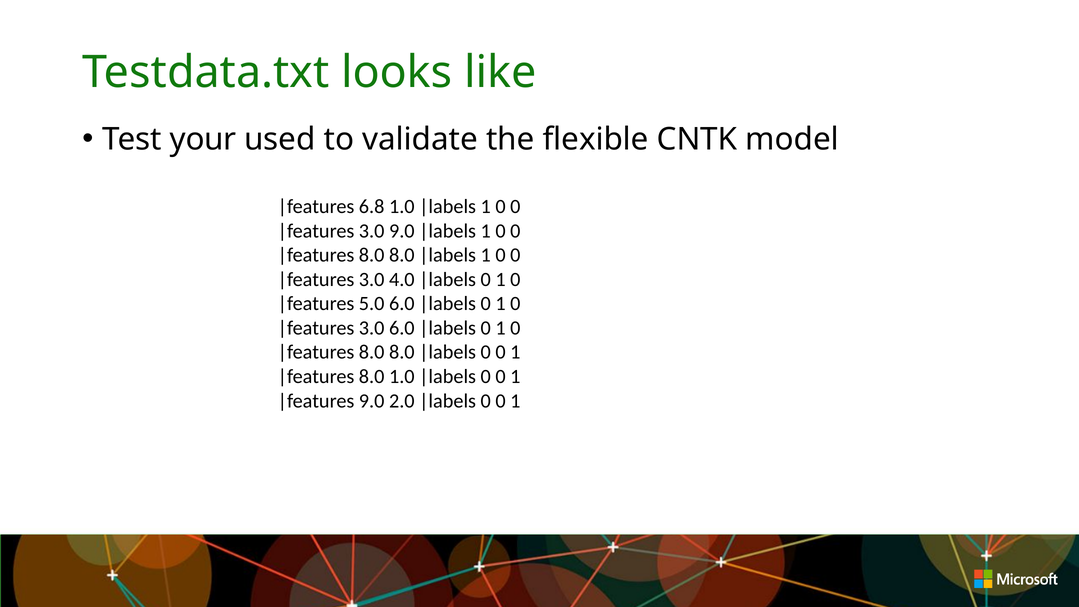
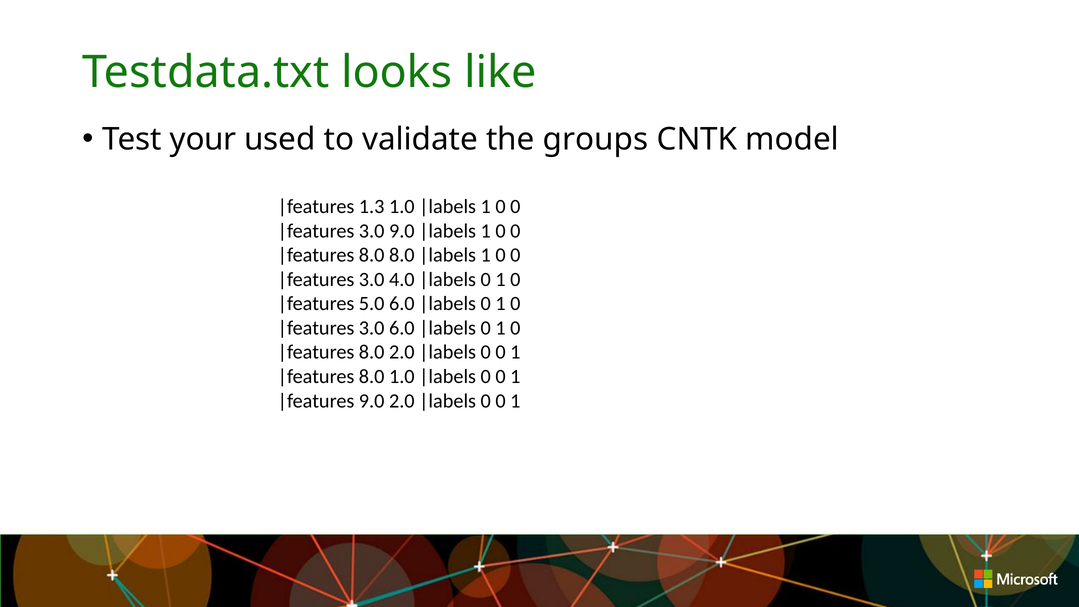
flexible: flexible -> groups
6.8: 6.8 -> 1.3
8.0 at (402, 352): 8.0 -> 2.0
